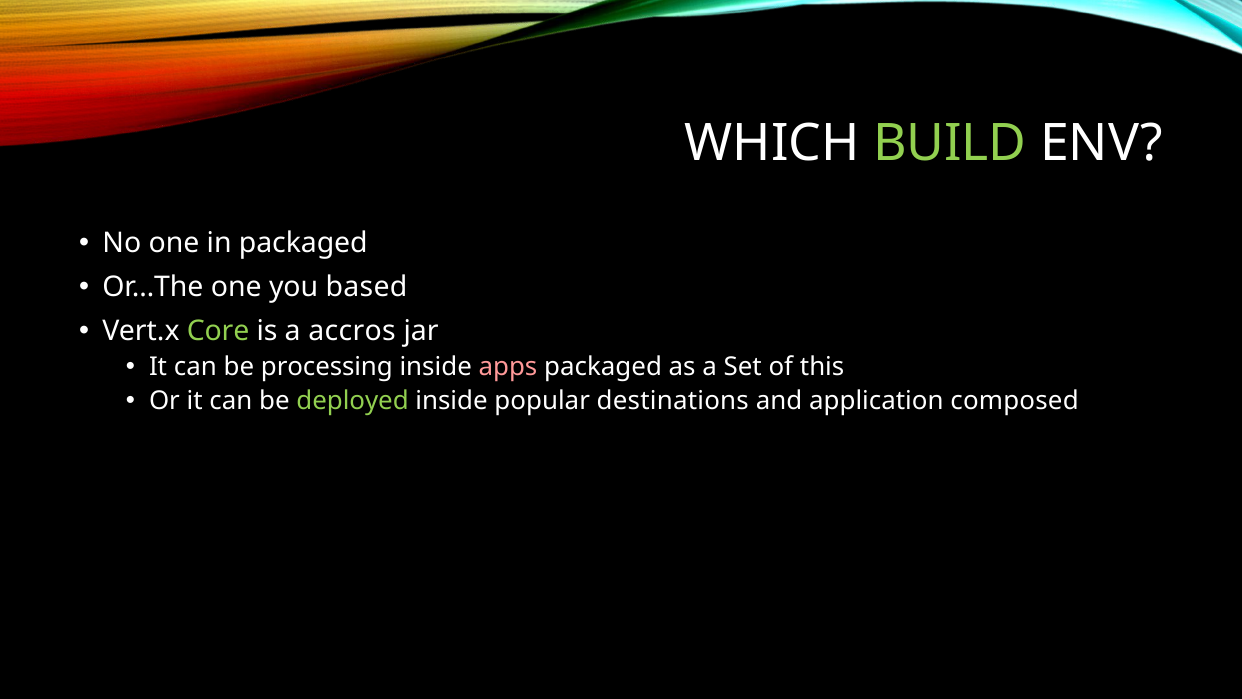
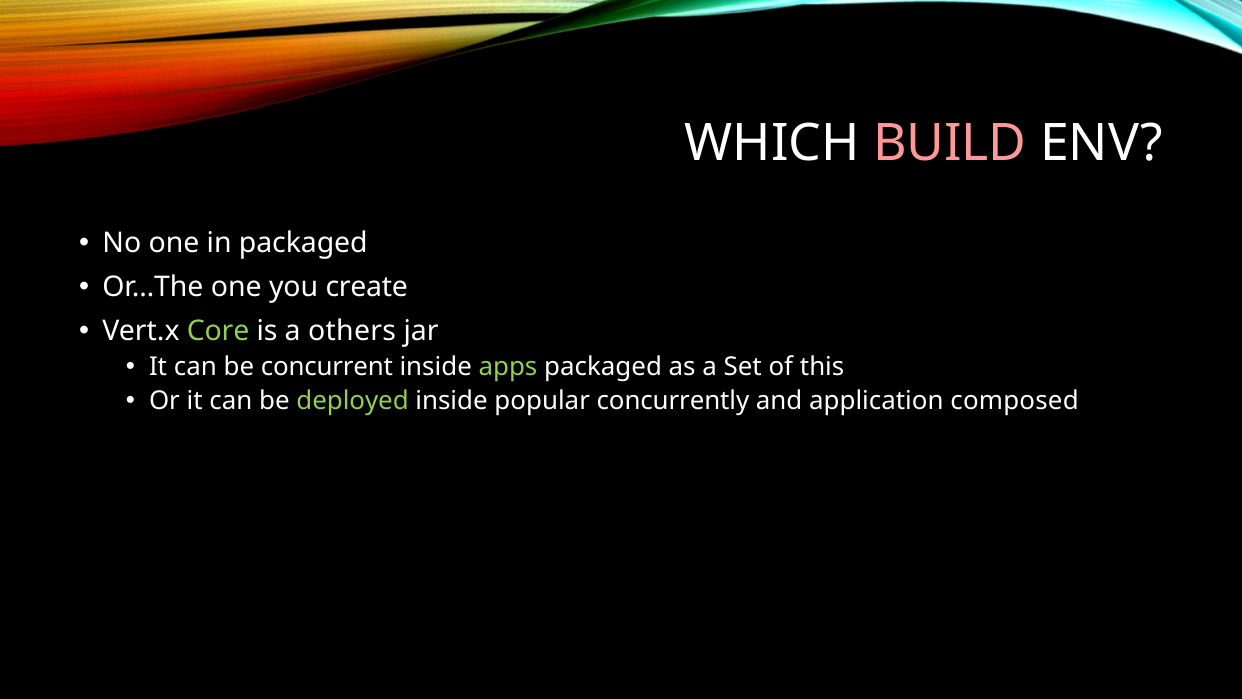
BUILD colour: light green -> pink
based: based -> create
accros: accros -> others
processing: processing -> concurrent
apps colour: pink -> light green
destinations: destinations -> concurrently
